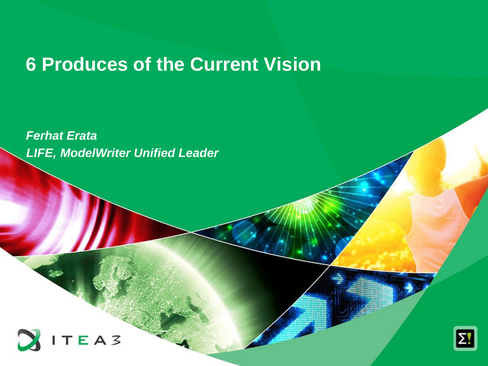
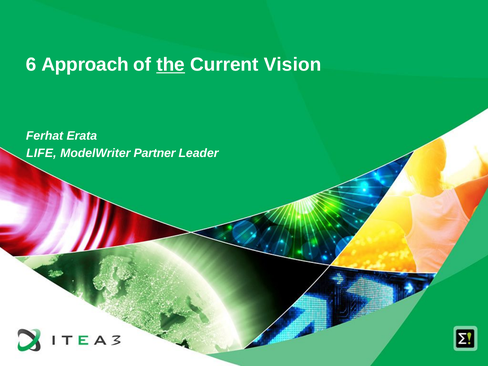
Produces: Produces -> Approach
the underline: none -> present
Unified: Unified -> Partner
